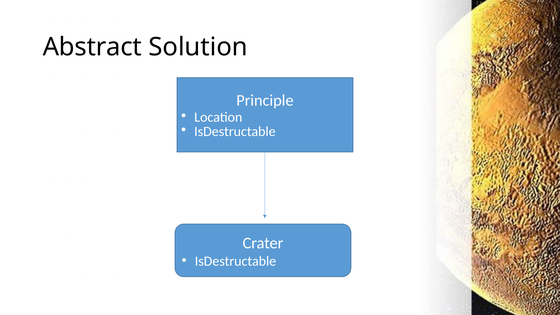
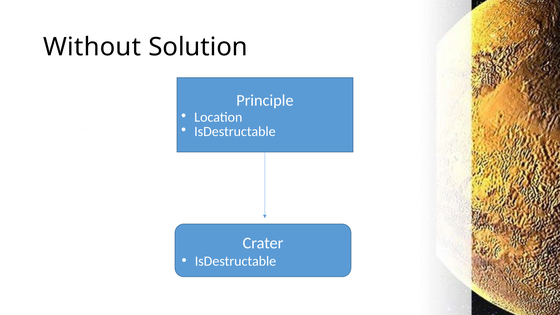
Abstract: Abstract -> Without
